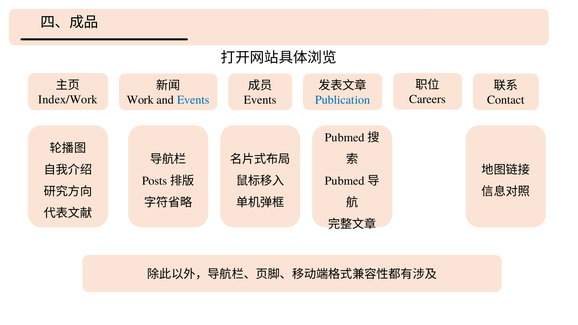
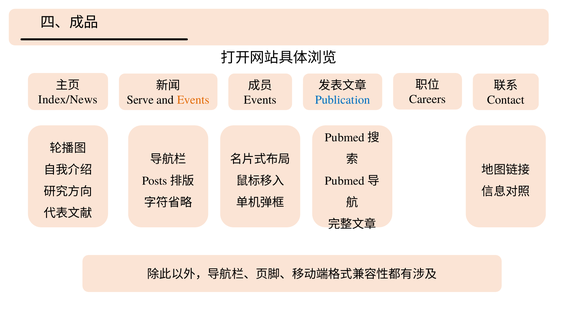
Index/Work: Index/Work -> Index/News
Work: Work -> Serve
Events at (193, 100) colour: blue -> orange
